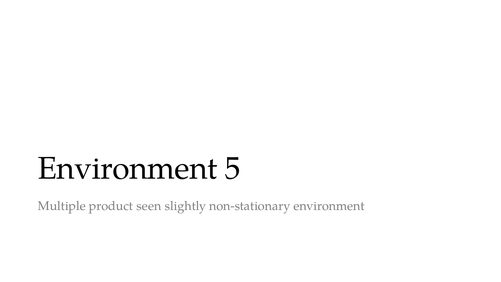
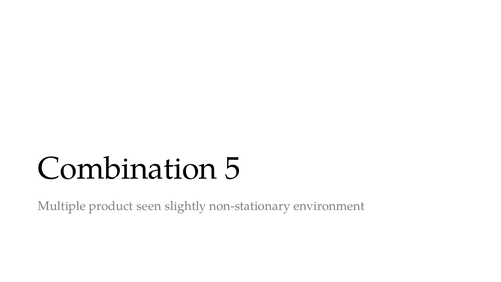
Environment at (128, 168): Environment -> Combination
